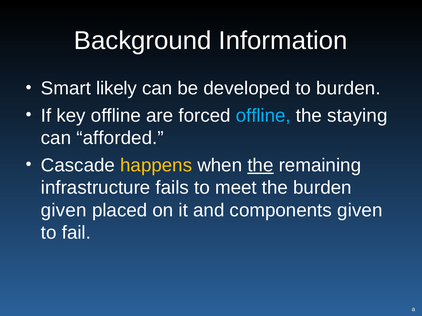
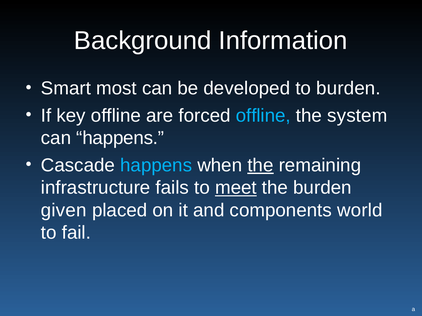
likely: likely -> most
staying: staying -> system
can afforded: afforded -> happens
happens at (156, 165) colour: yellow -> light blue
meet underline: none -> present
components given: given -> world
